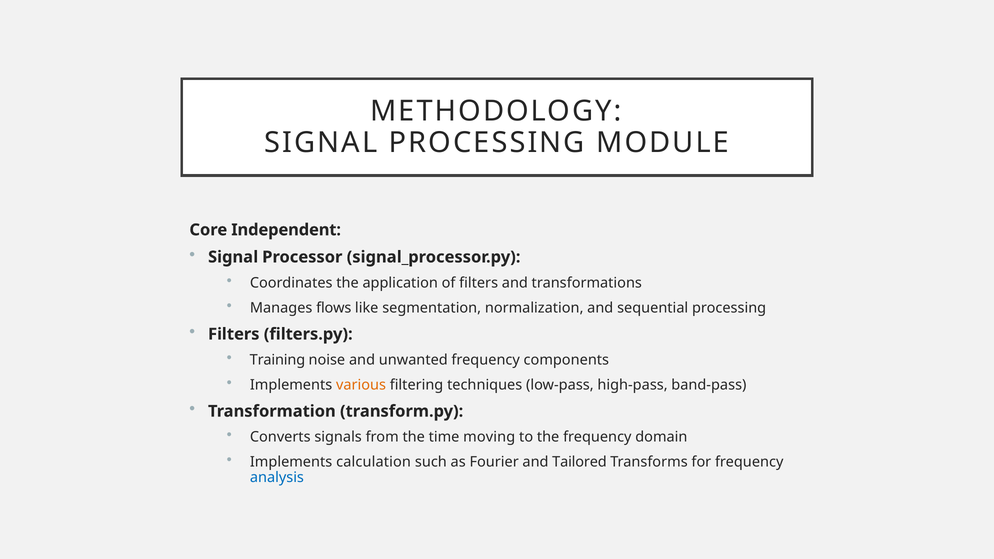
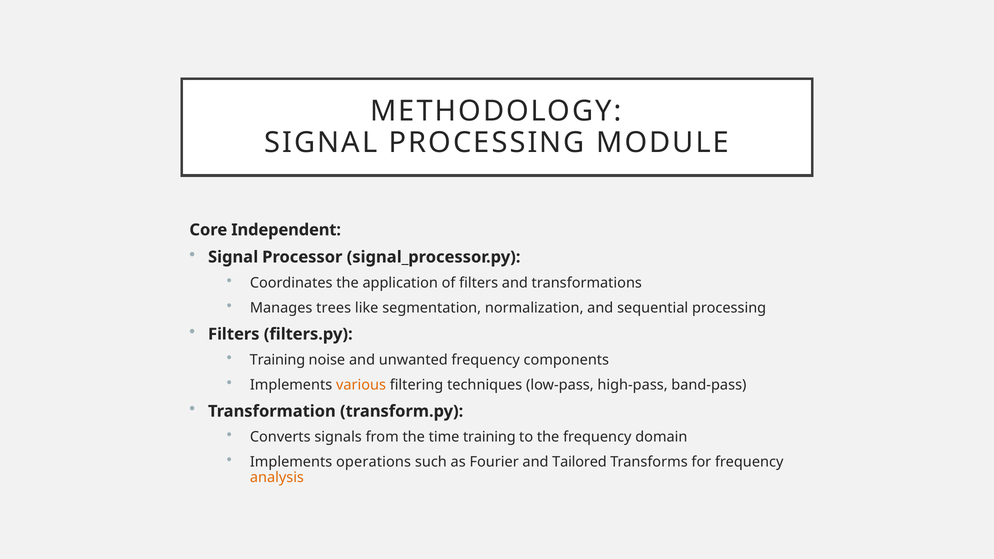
flows: flows -> trees
time moving: moving -> training
calculation: calculation -> operations
analysis colour: blue -> orange
